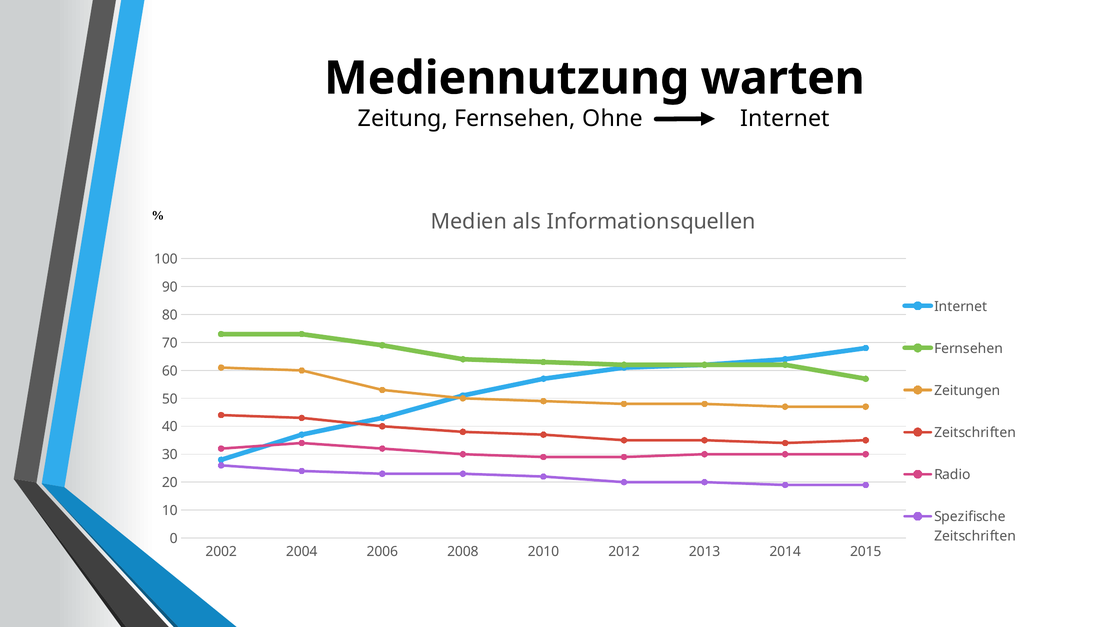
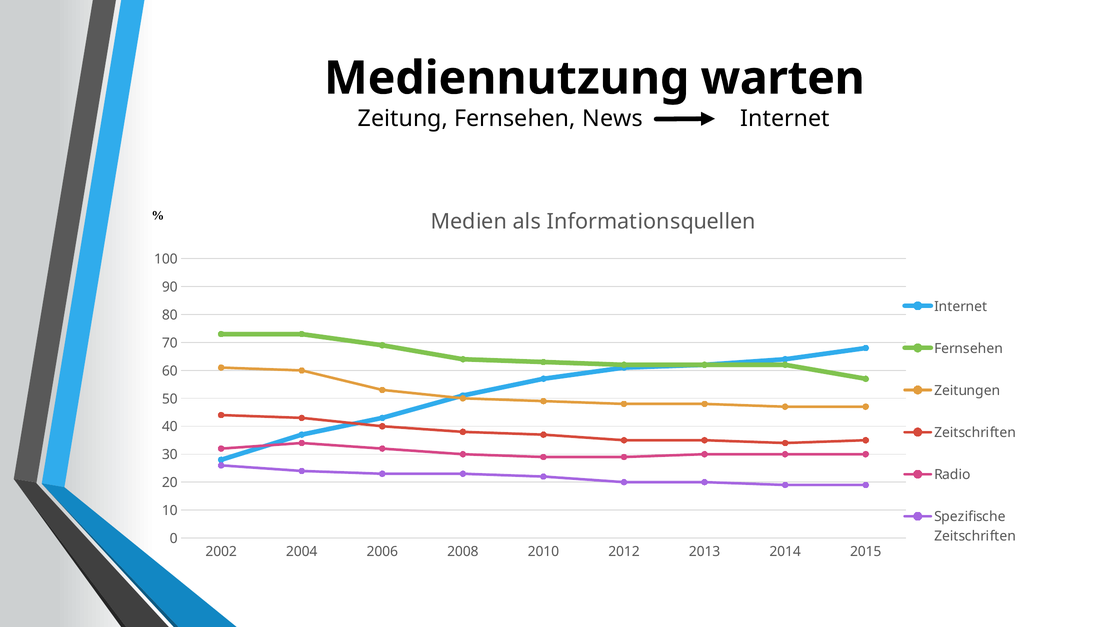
Ohne: Ohne -> News
